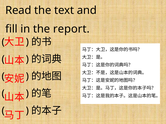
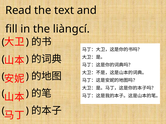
report: report -> liàngcí
